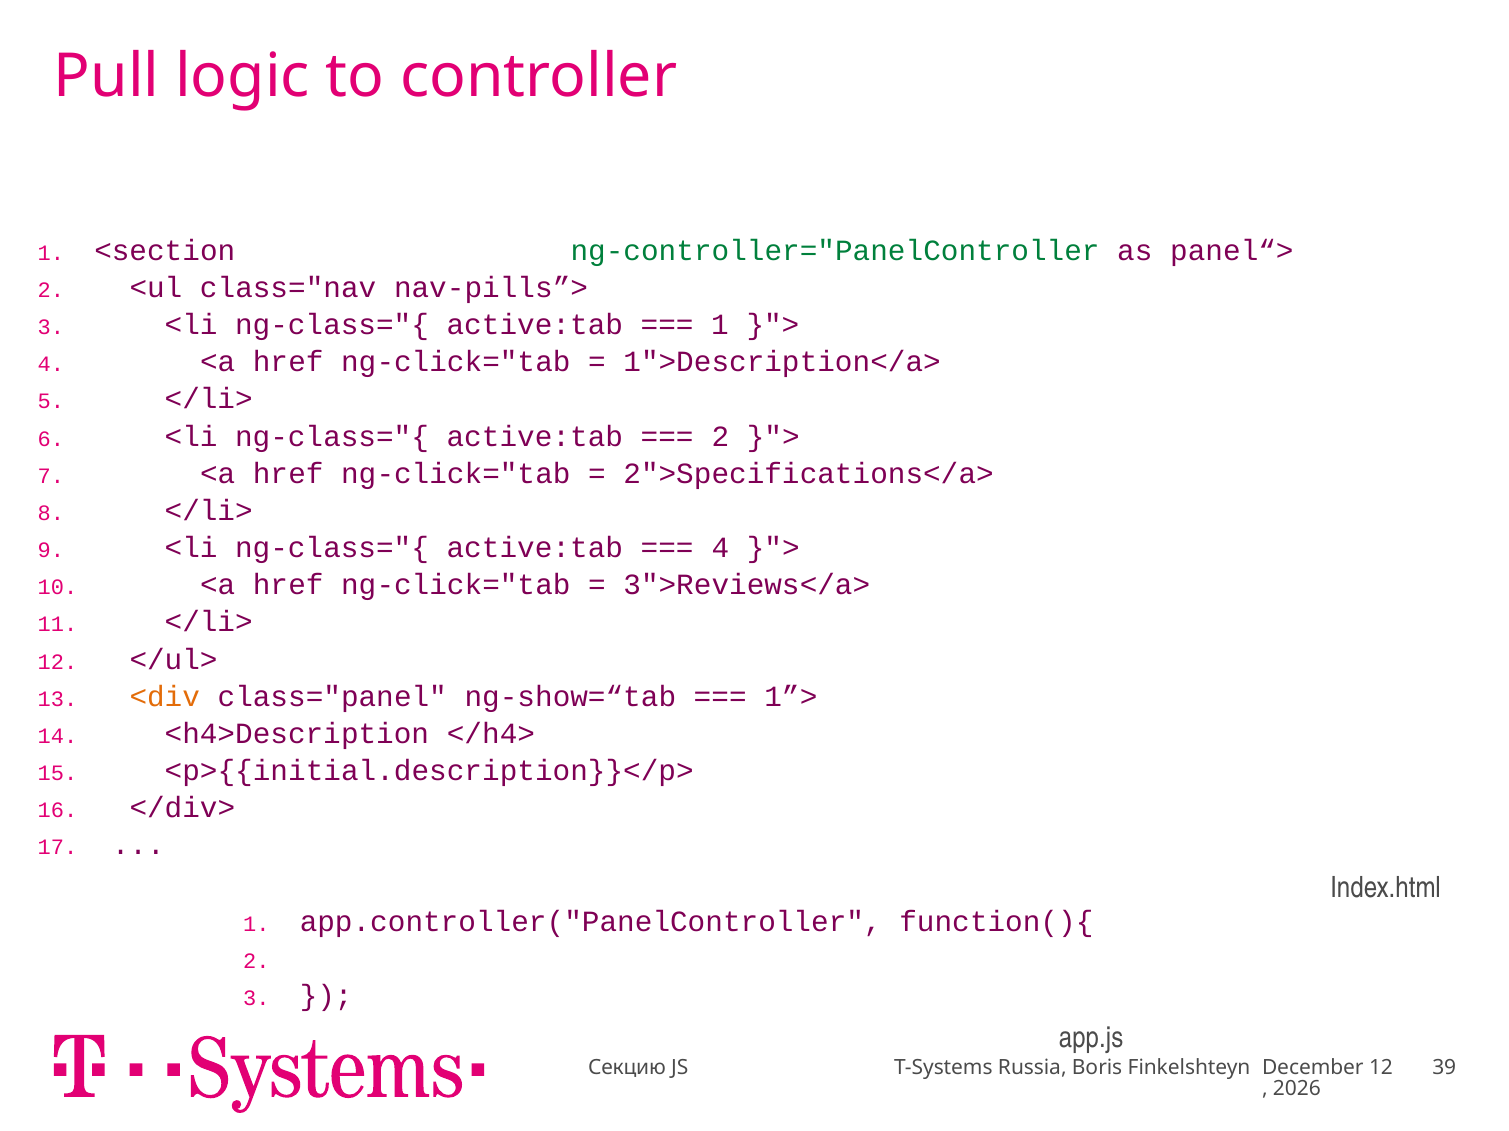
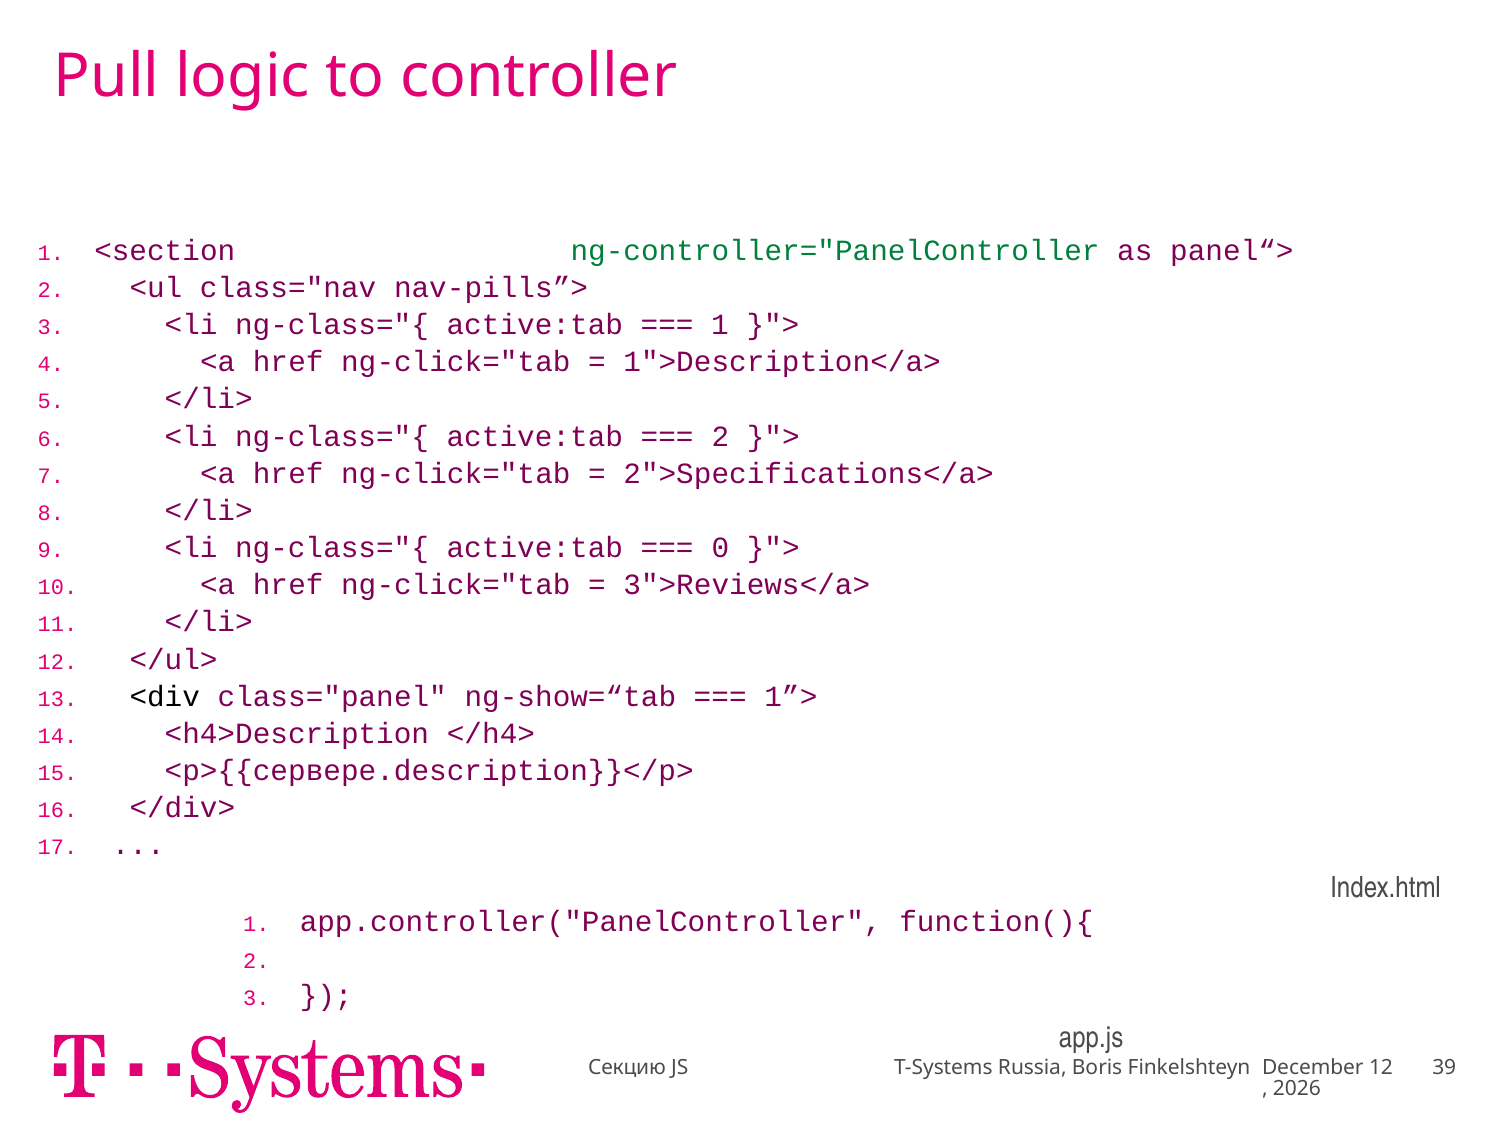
4 at (720, 548): 4 -> 0
<div colour: orange -> black
<p>{{initial.description}}</p>: <p>{{initial.description}}</p> -> <p>{{сервере.description}}</p>
